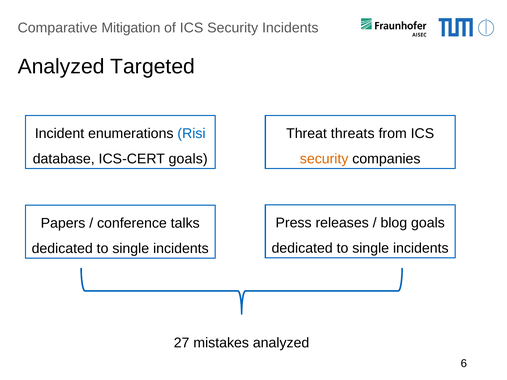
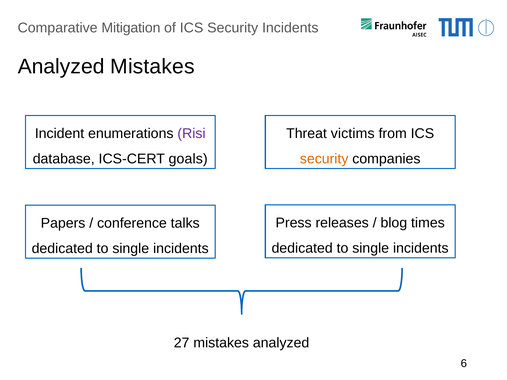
Analyzed Targeted: Targeted -> Mistakes
Risi colour: blue -> purple
threats: threats -> victims
blog goals: goals -> times
